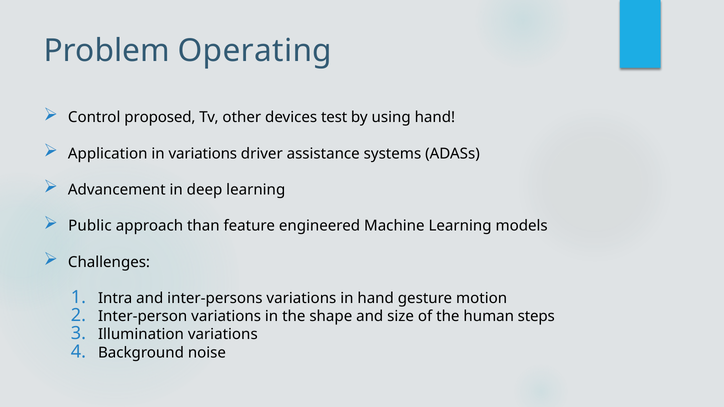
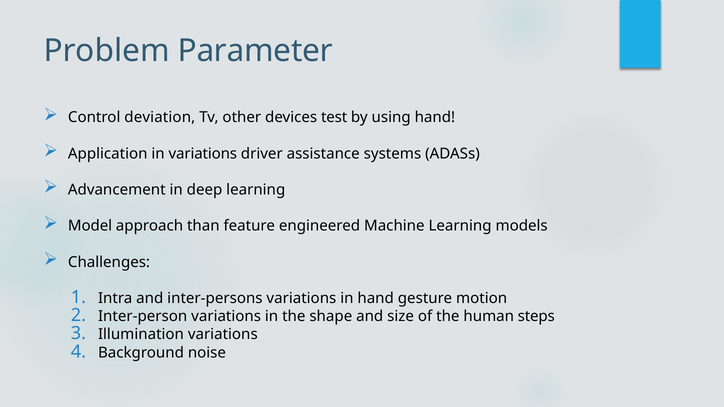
Operating: Operating -> Parameter
proposed: proposed -> deviation
Public: Public -> Model
